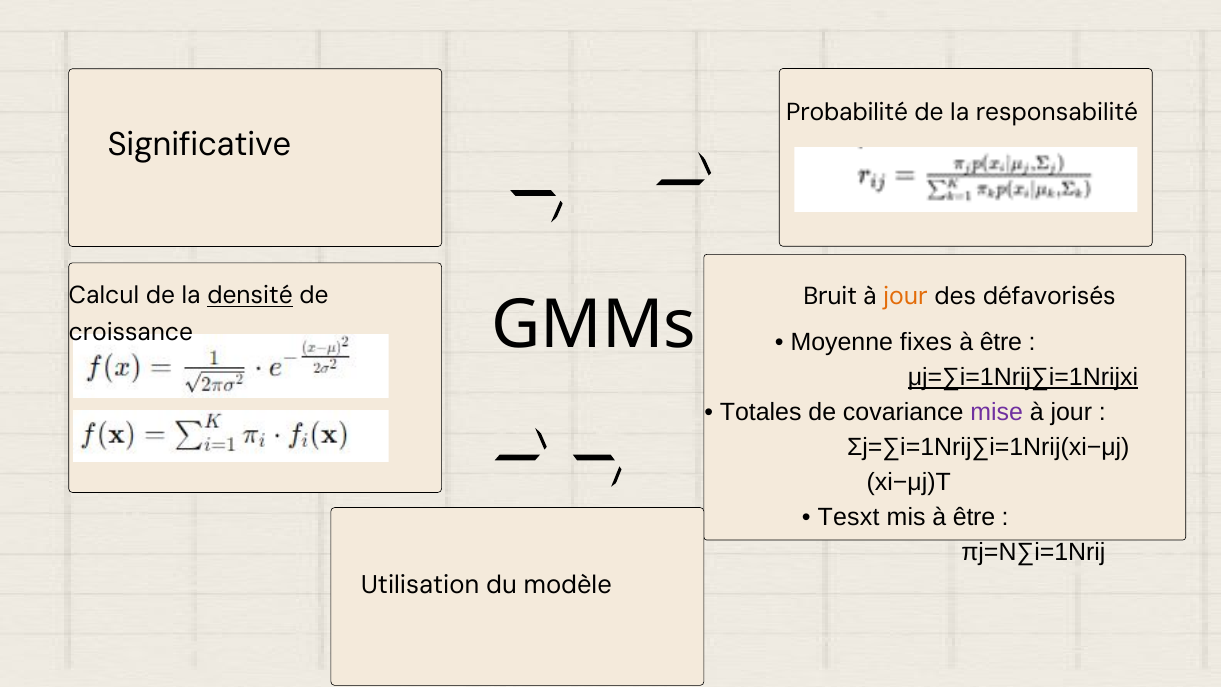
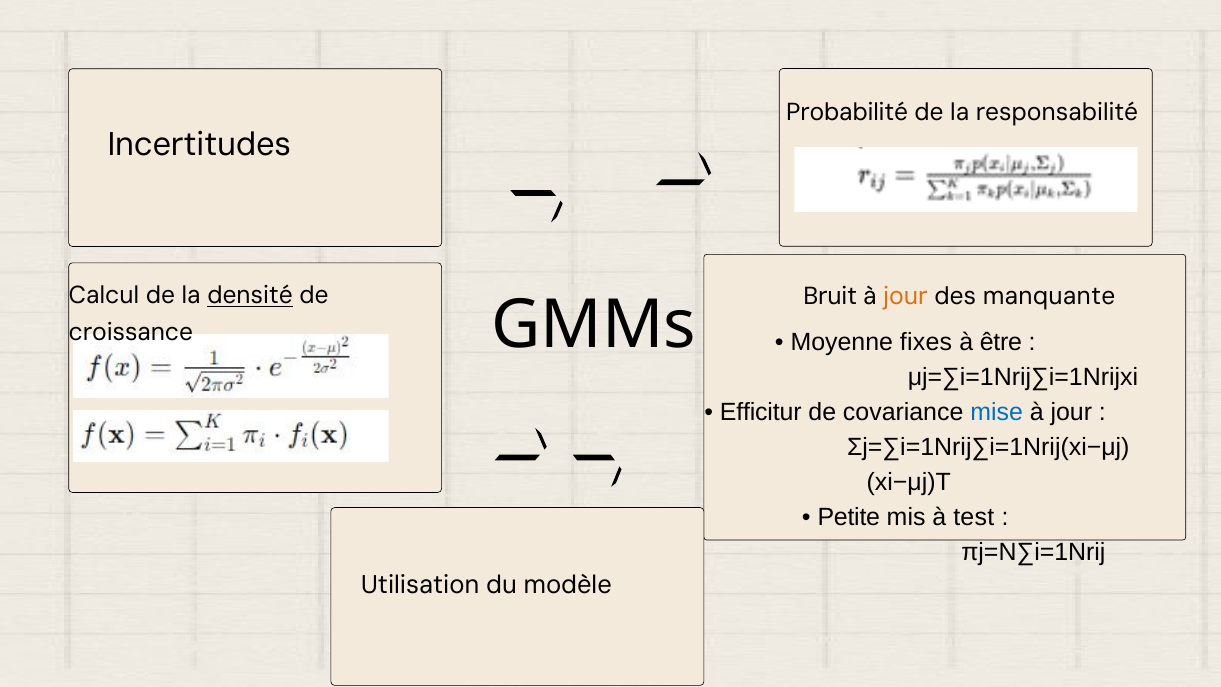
Significative: Significative -> Incertitudes
défavorisés: défavorisés -> manquante
μj=∑i=1Nrij∑i=1Nrijxi underline: present -> none
Totales: Totales -> Efficitur
mise colour: purple -> blue
Tesxt: Tesxt -> Petite
mis à être: être -> test
